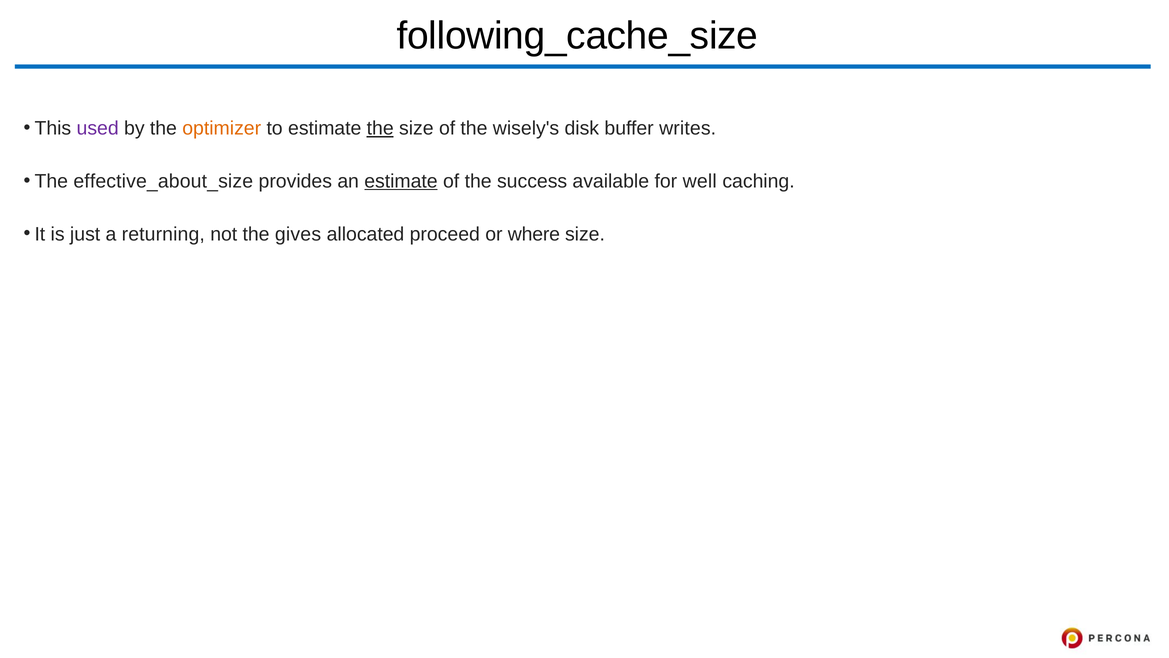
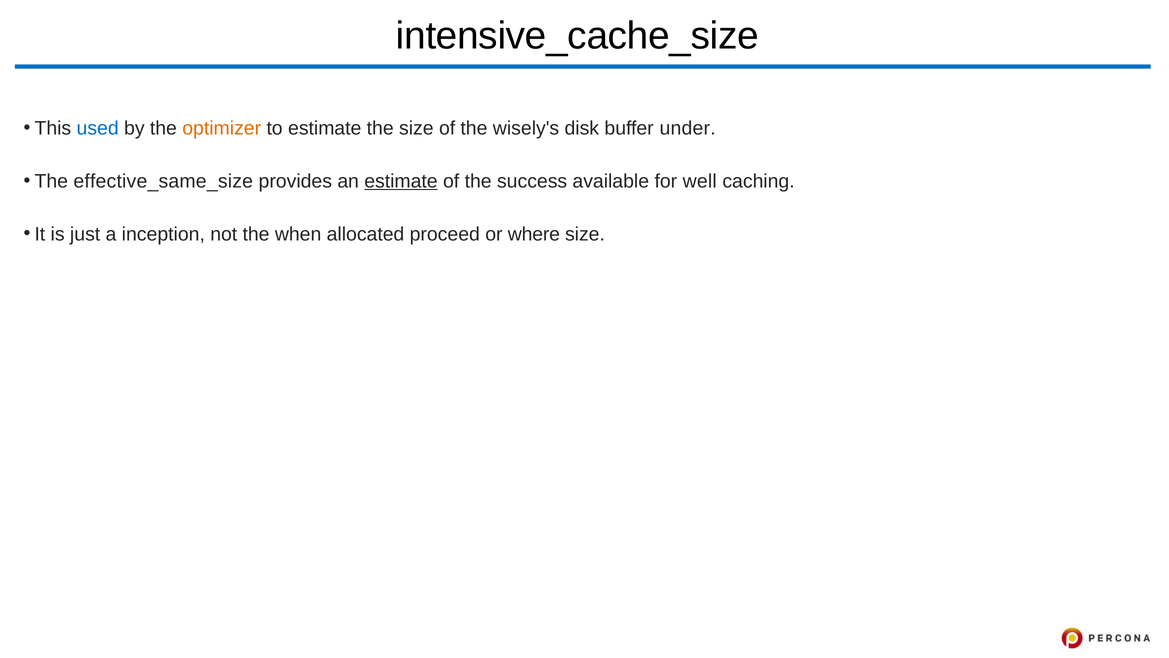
following_cache_size: following_cache_size -> intensive_cache_size
used colour: purple -> blue
the at (380, 128) underline: present -> none
writes: writes -> under
effective_about_size: effective_about_size -> effective_same_size
returning: returning -> inception
gives: gives -> when
